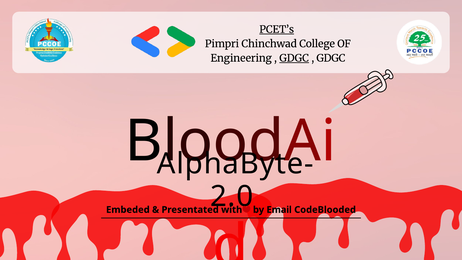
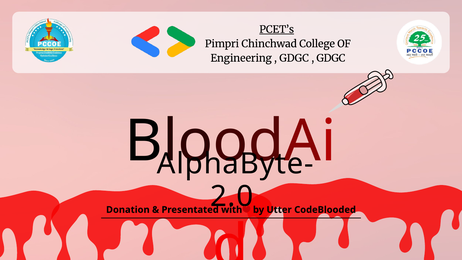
GDGC at (294, 58) underline: present -> none
Embeded: Embeded -> Donation
Email: Email -> Utter
